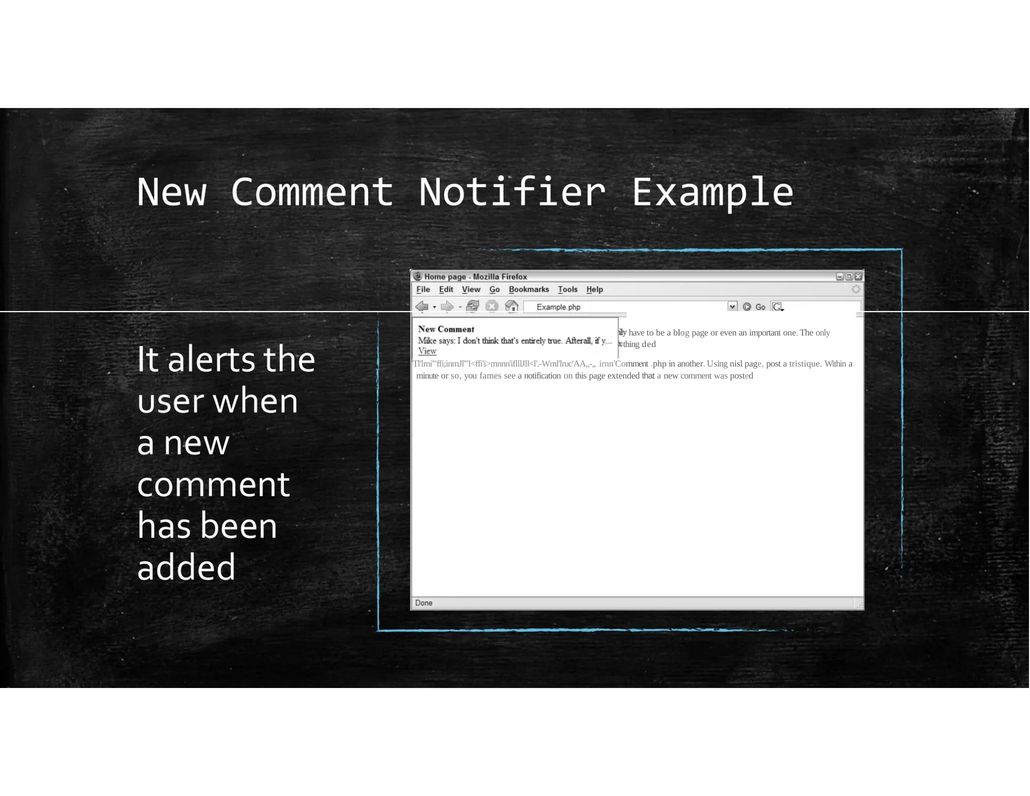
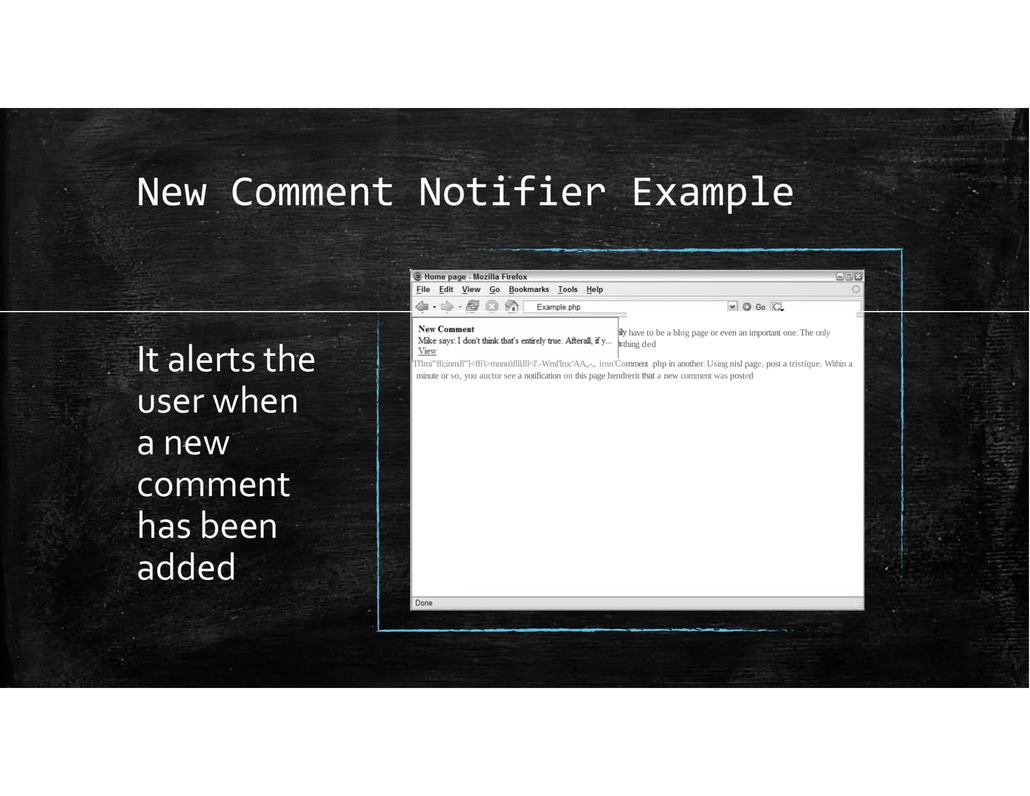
fames: fames -> auctor
extended: extended -> hendrerit
